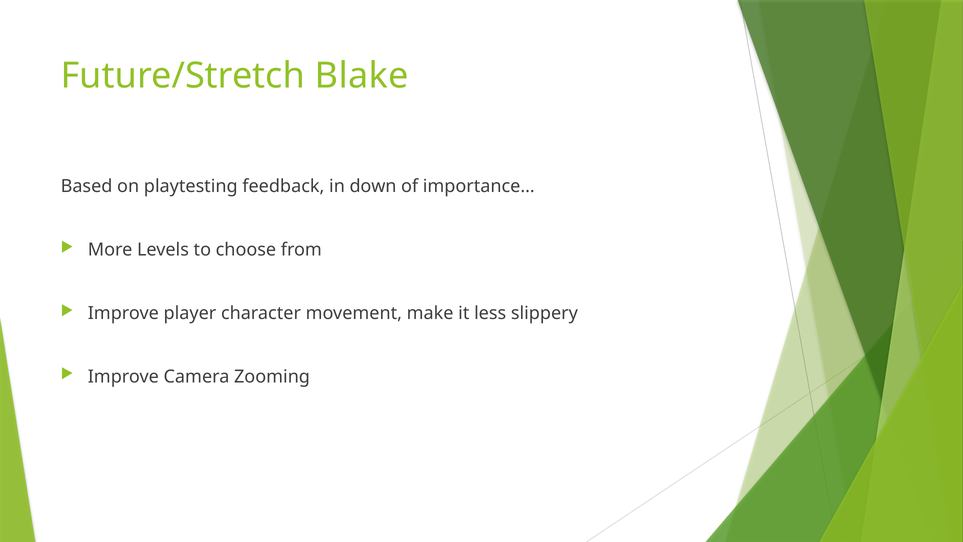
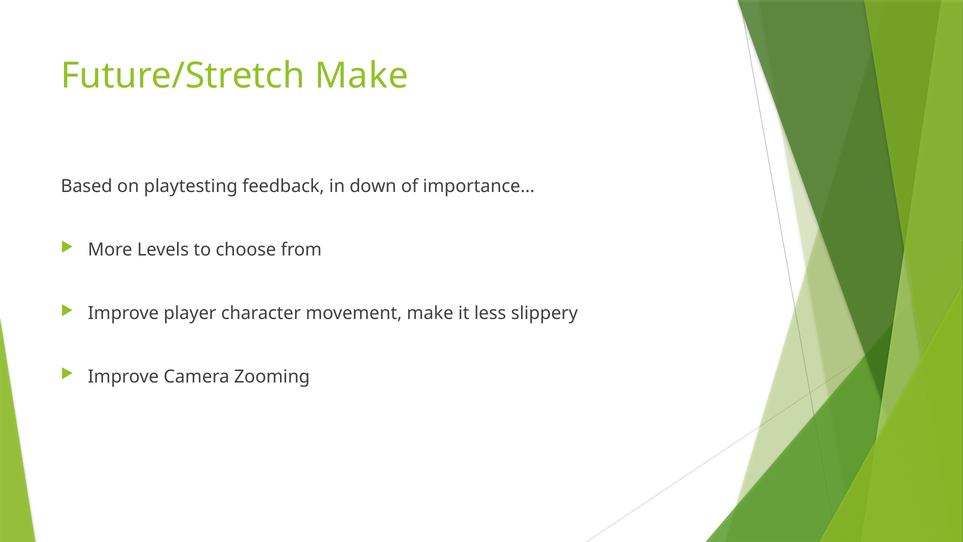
Future/Stretch Blake: Blake -> Make
